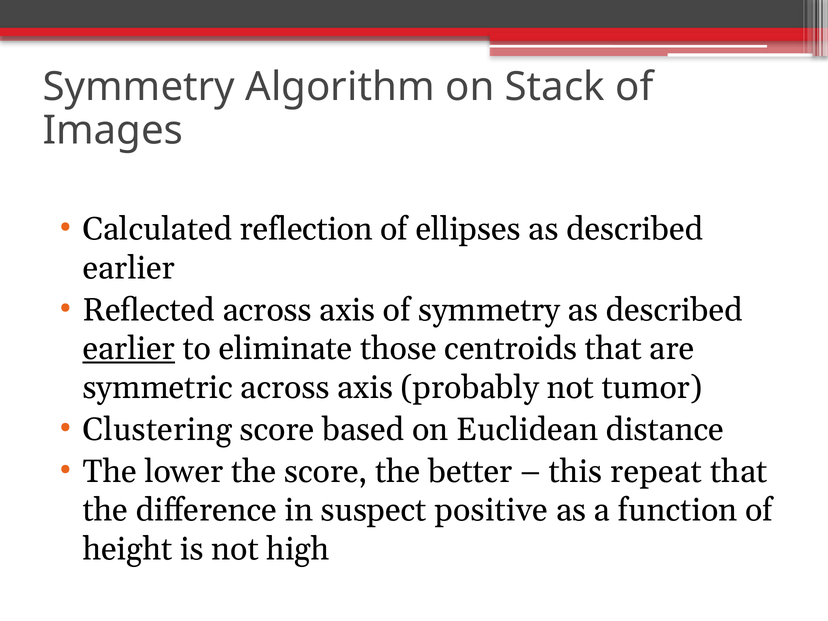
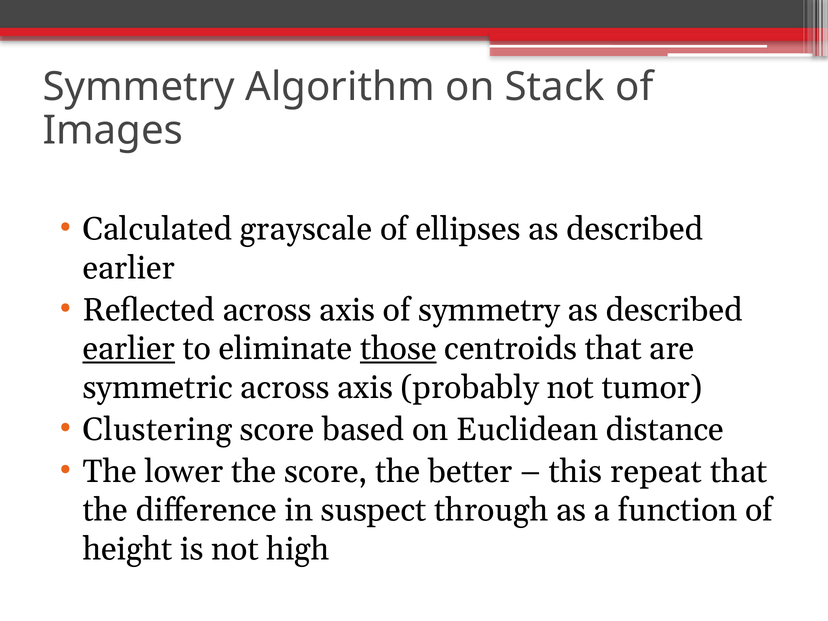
reflection: reflection -> grayscale
those underline: none -> present
positive: positive -> through
